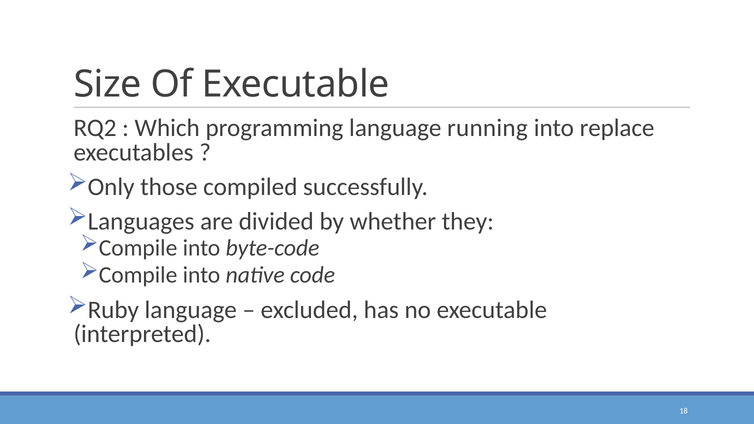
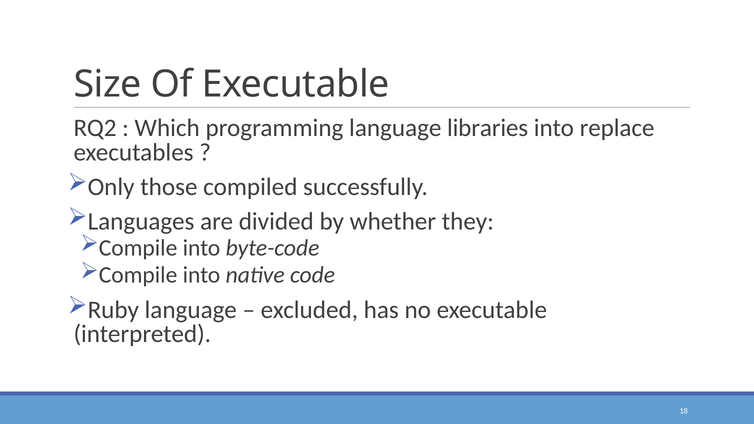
running: running -> libraries
